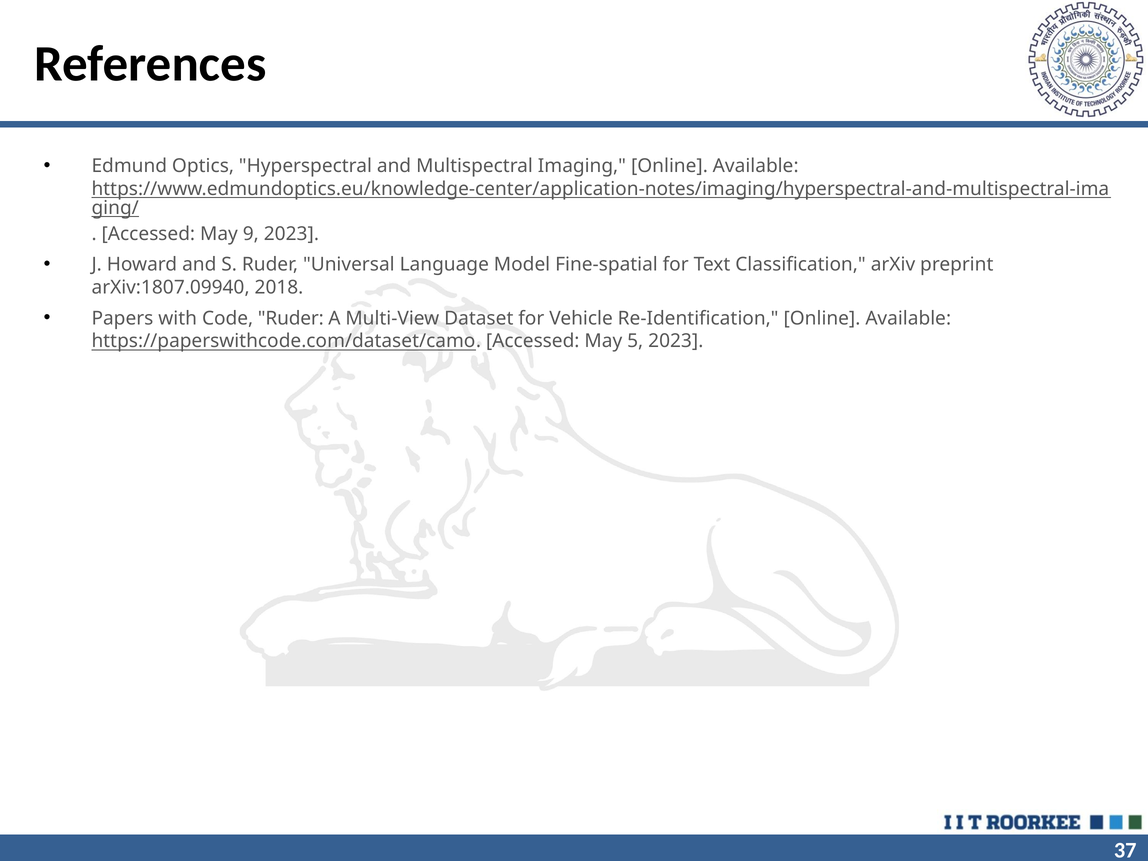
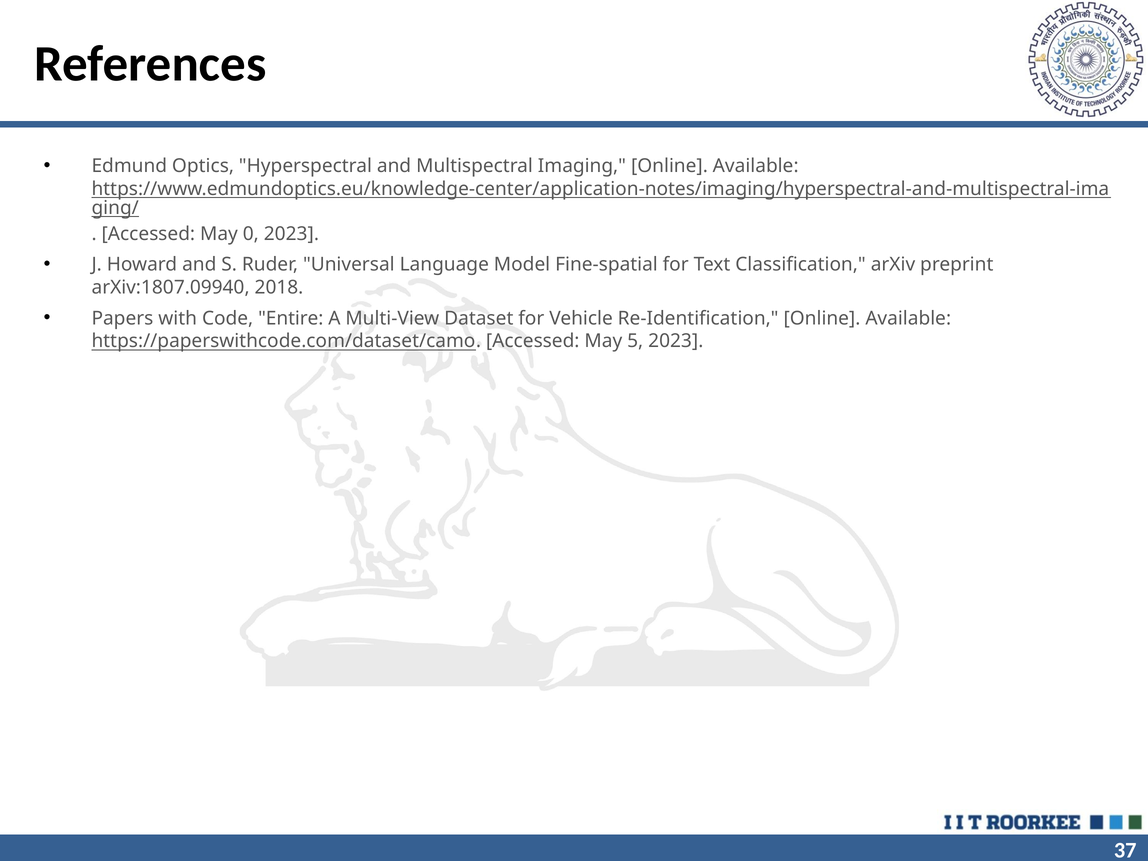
9: 9 -> 0
Code Ruder: Ruder -> Entire
